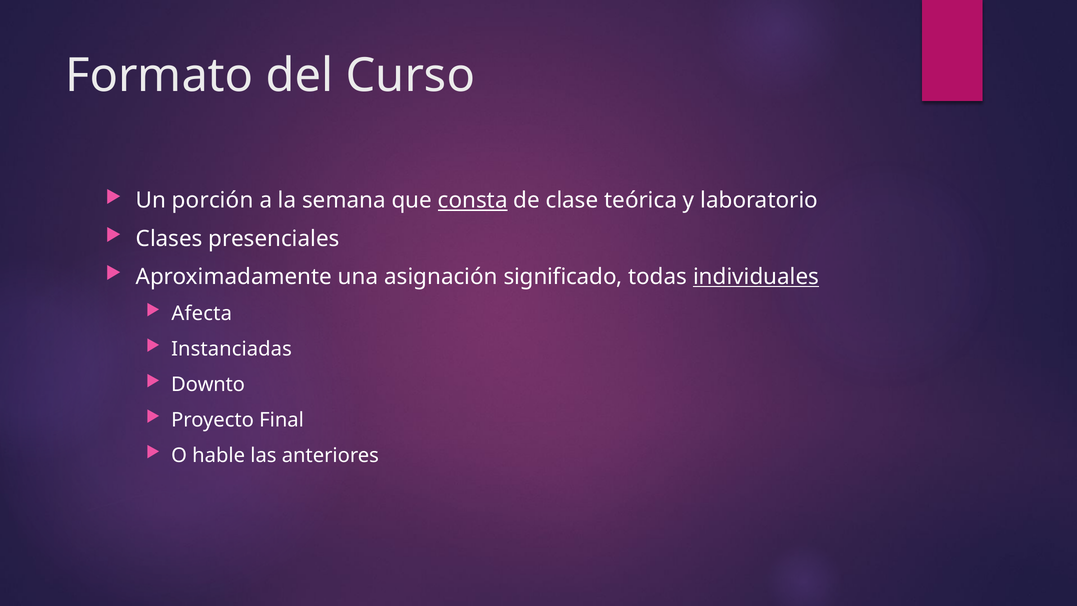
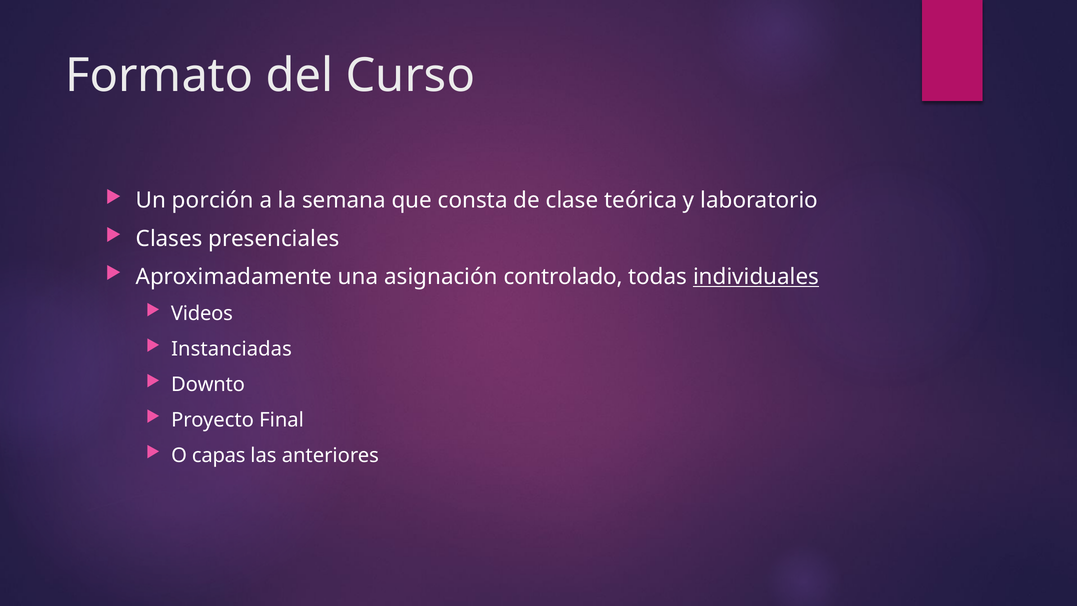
consta underline: present -> none
significado: significado -> controlado
Afecta: Afecta -> Videos
hable: hable -> capas
